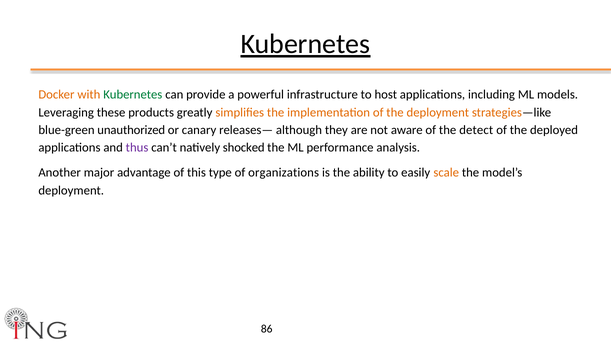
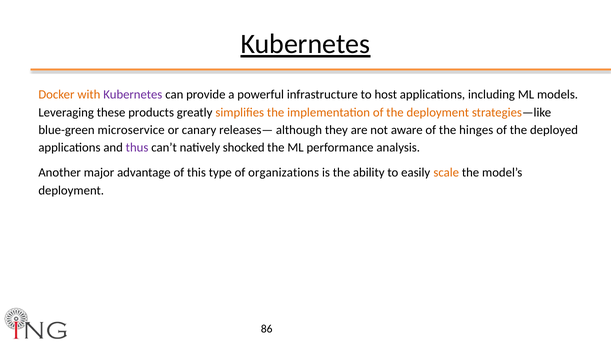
Kubernetes at (133, 95) colour: green -> purple
unauthorized: unauthorized -> microservice
detect: detect -> hinges
